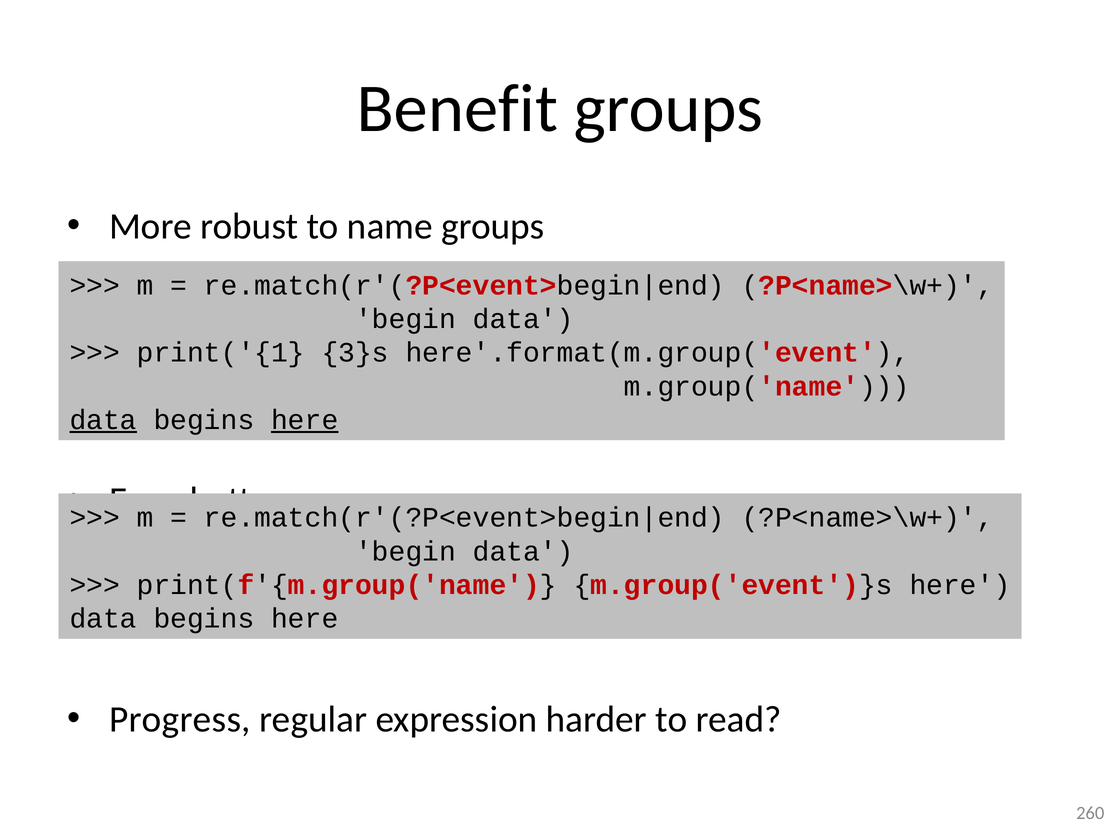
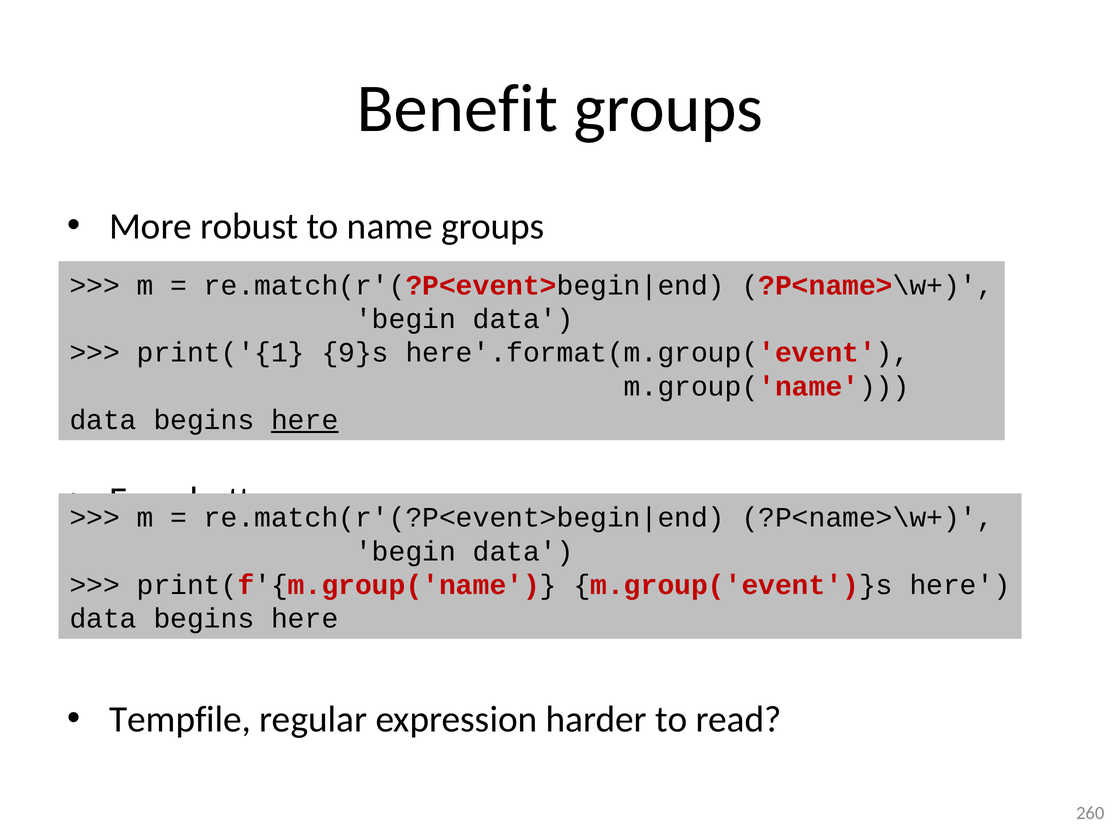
3}s: 3}s -> 9}s
data at (103, 420) underline: present -> none
Progress: Progress -> Tempfile
